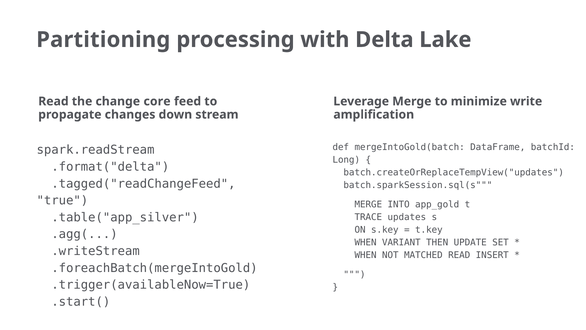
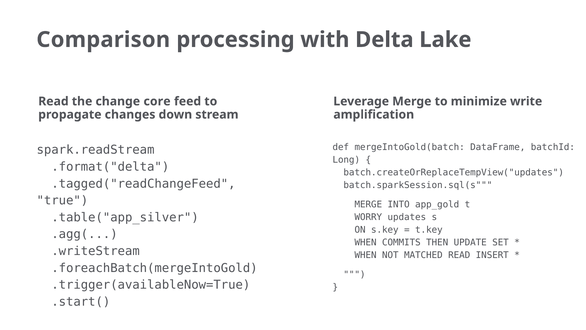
Partitioning: Partitioning -> Comparison
TRACE: TRACE -> WORRY
VARIANT: VARIANT -> COMMITS
